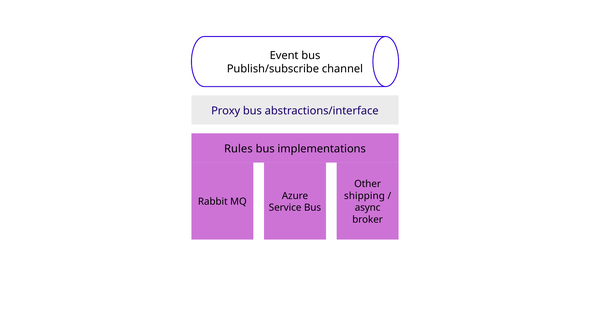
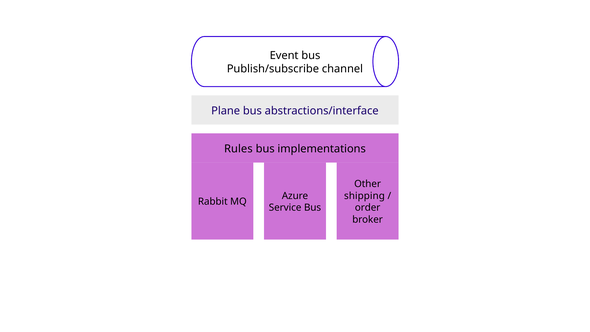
Proxy: Proxy -> Plane
async: async -> order
